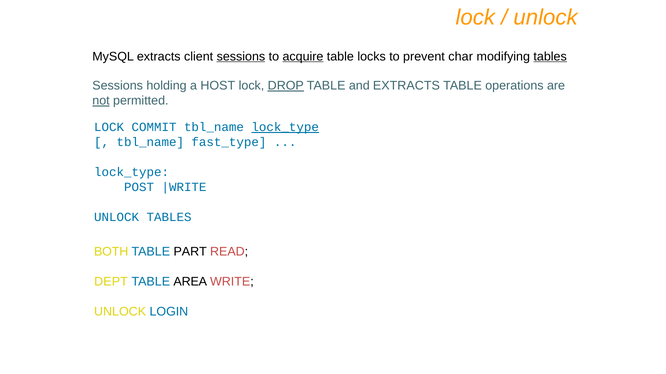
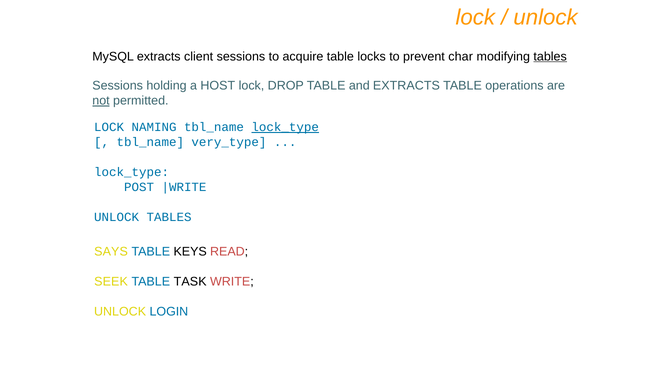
sessions at (241, 57) underline: present -> none
acquire underline: present -> none
DROP underline: present -> none
COMMIT: COMMIT -> NAMING
fast_type: fast_type -> very_type
BOTH: BOTH -> SAYS
PART: PART -> KEYS
DEPT: DEPT -> SEEK
AREA: AREA -> TASK
